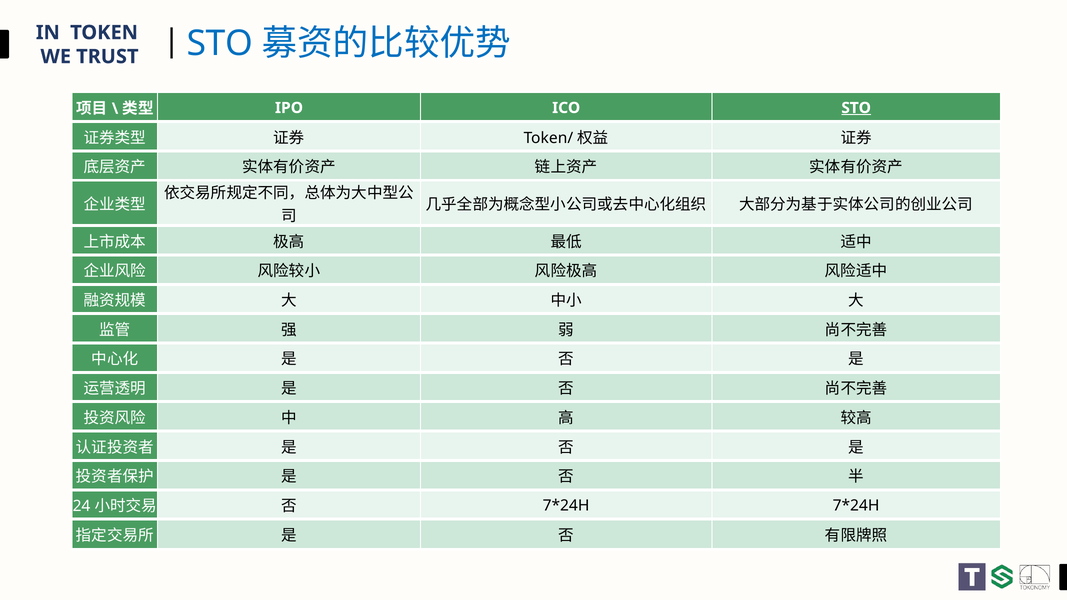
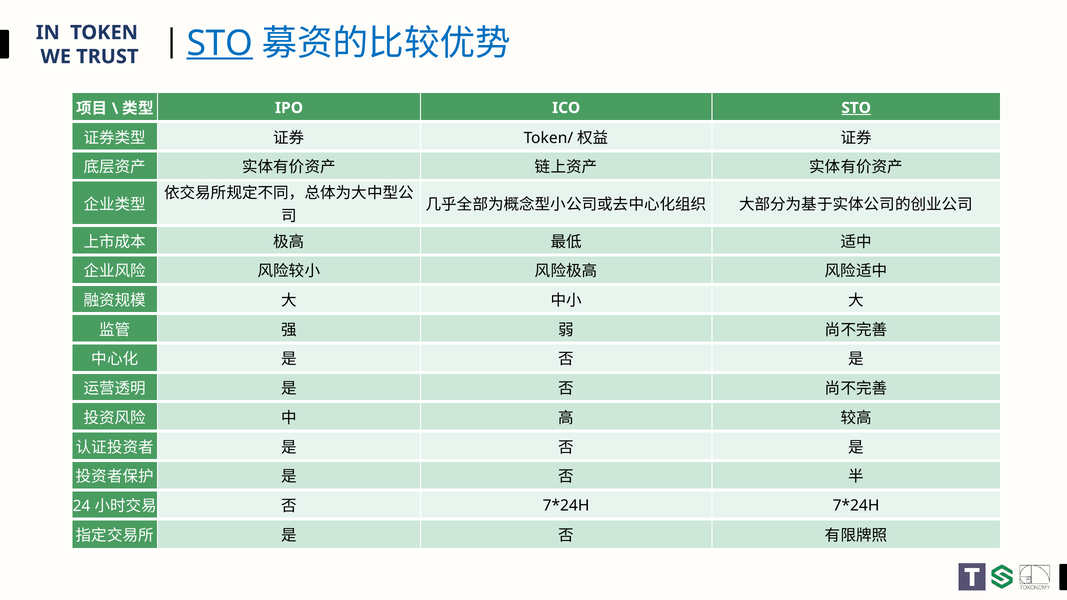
STO at (220, 43) underline: none -> present
